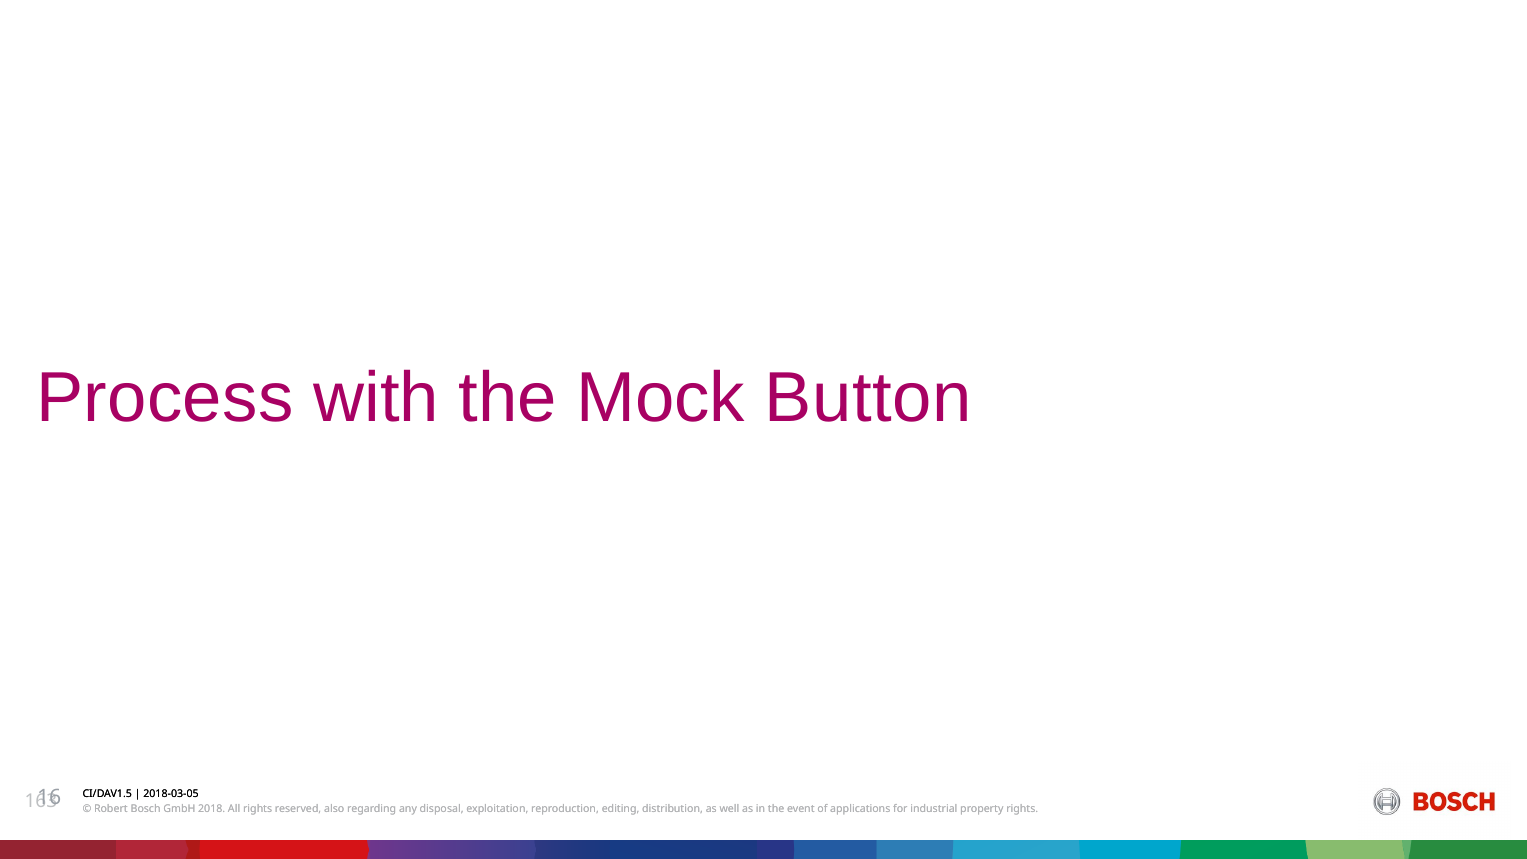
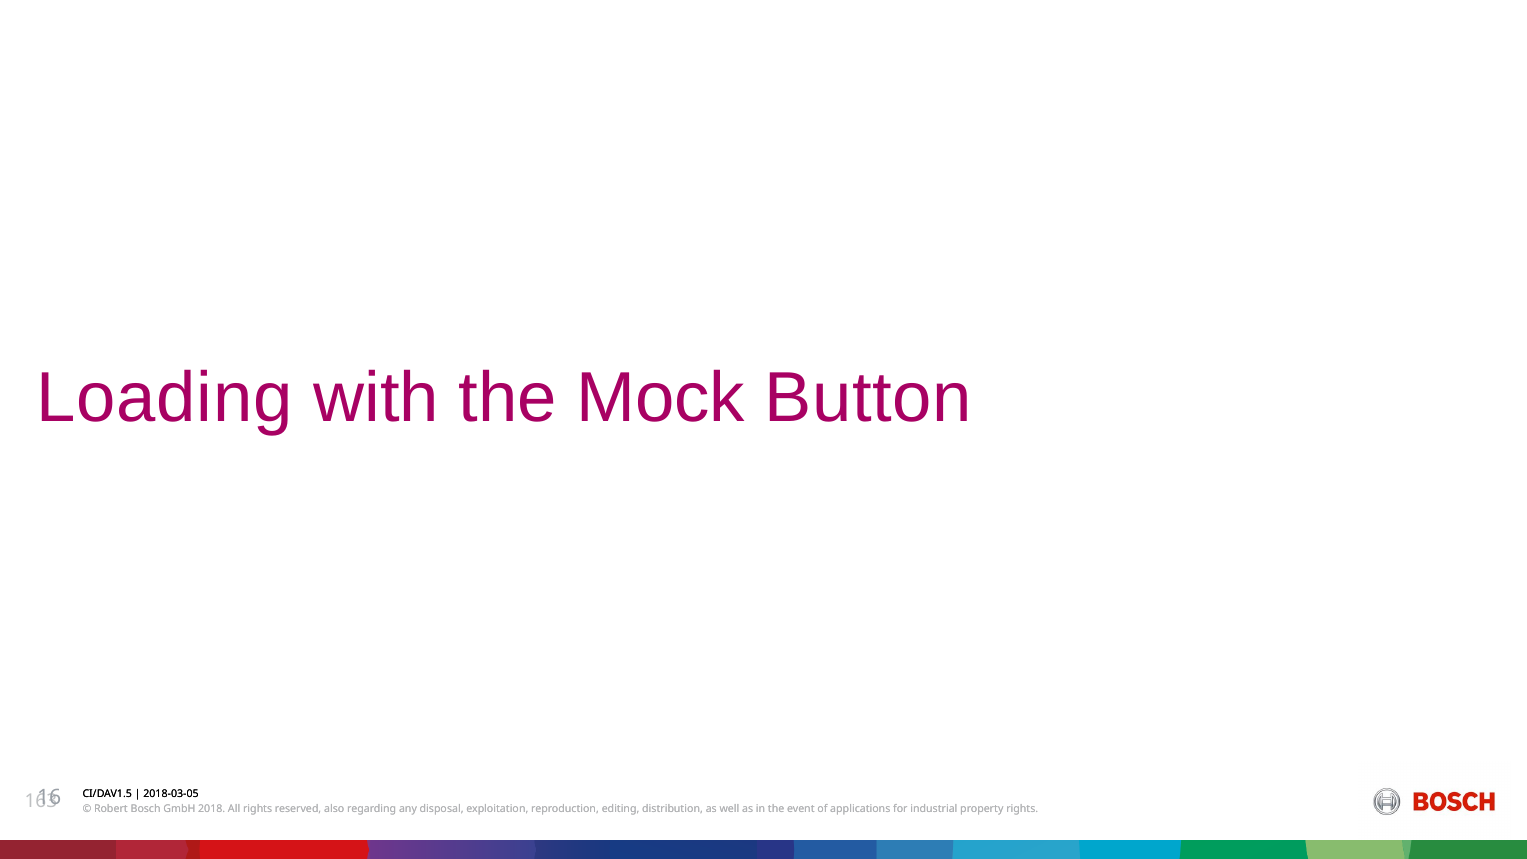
Process: Process -> Loading
